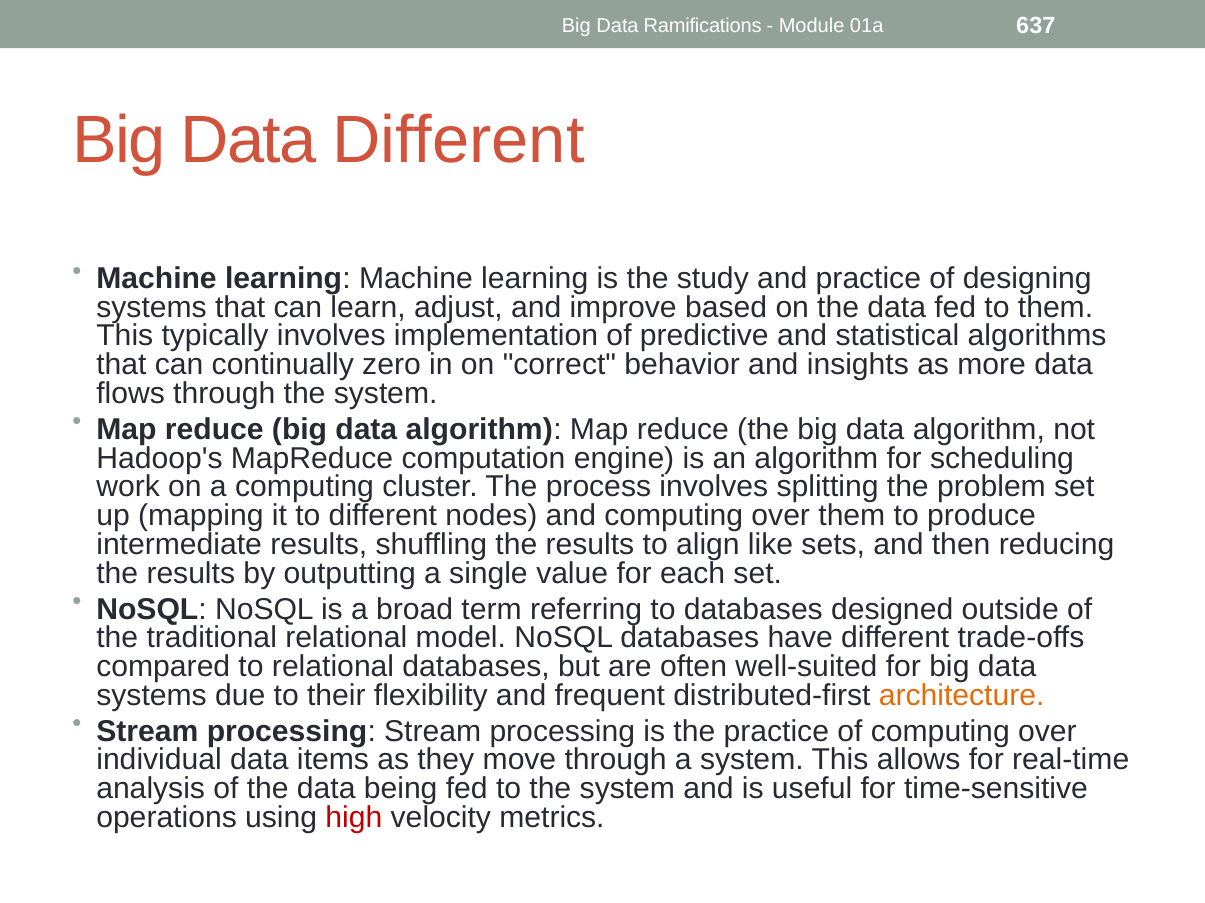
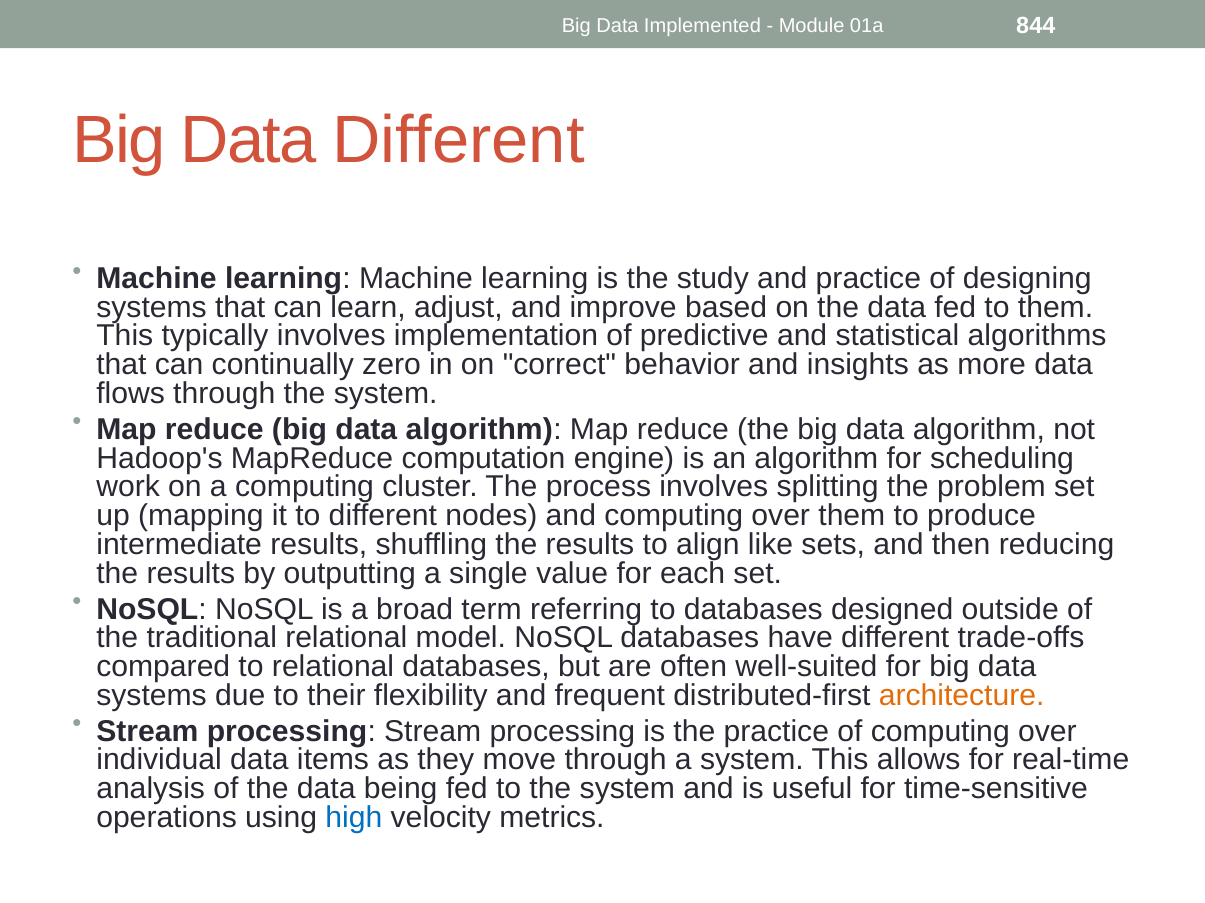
Ramifications: Ramifications -> Implemented
637: 637 -> 844
high colour: red -> blue
